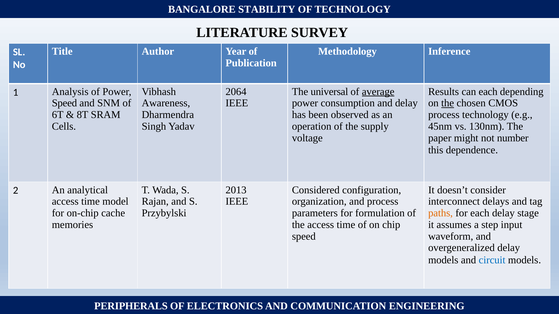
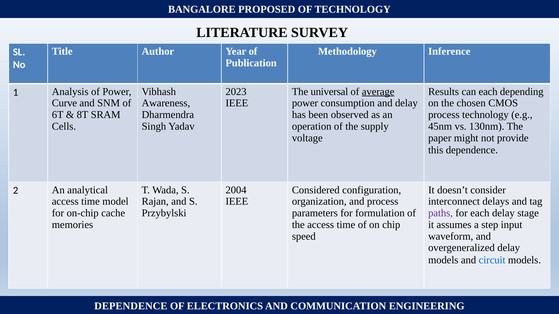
STABILITY: STABILITY -> PROPOSED
2064: 2064 -> 2023
Speed at (64, 103): Speed -> Curve
the at (448, 103) underline: present -> none
number: number -> provide
2013: 2013 -> 2004
paths colour: orange -> purple
PERIPHERALS at (131, 306): PERIPHERALS -> DEPENDENCE
